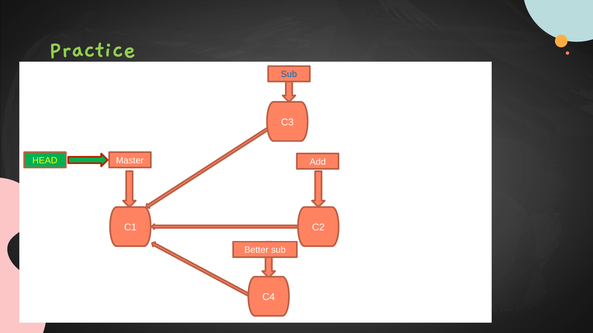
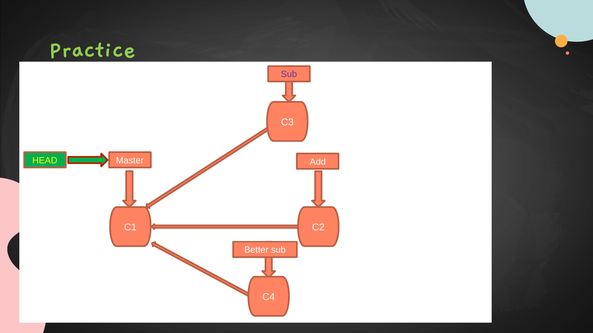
Sub at (289, 74) colour: blue -> purple
